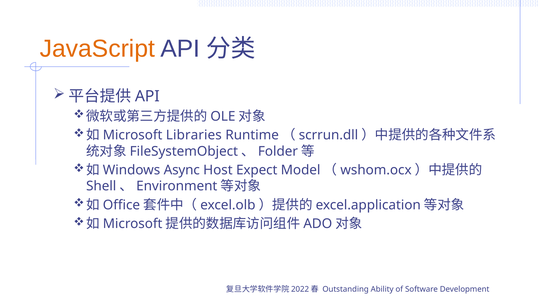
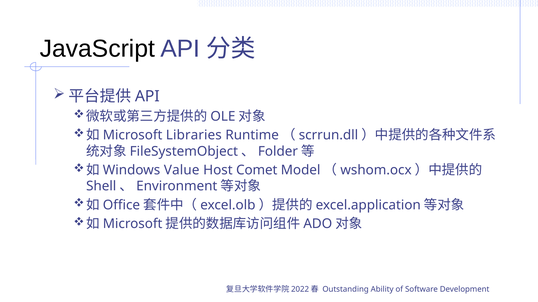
JavaScript colour: orange -> black
Async: Async -> Value
Expect: Expect -> Comet
